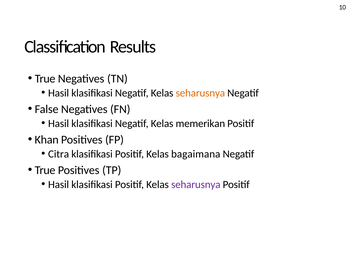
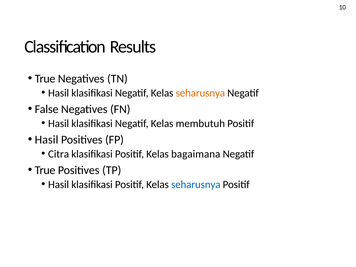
memerikan: memerikan -> membutuh
Khan at (47, 140): Khan -> Hasil
seharusnya at (196, 184) colour: purple -> blue
